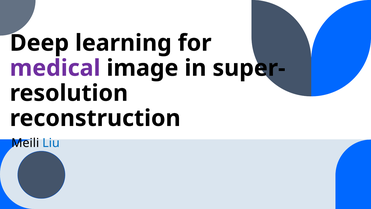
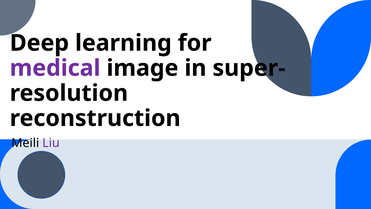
Liu colour: blue -> purple
